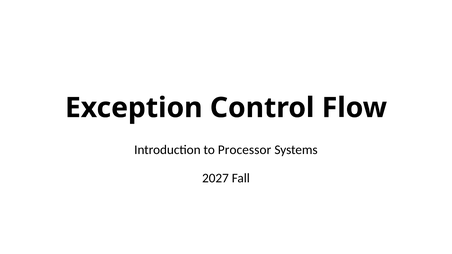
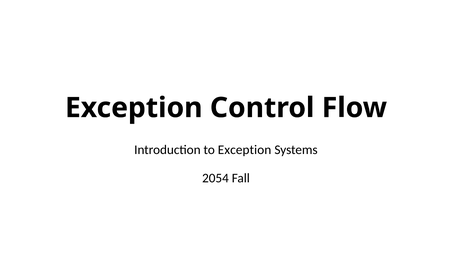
to Processor: Processor -> Exception
2027: 2027 -> 2054
